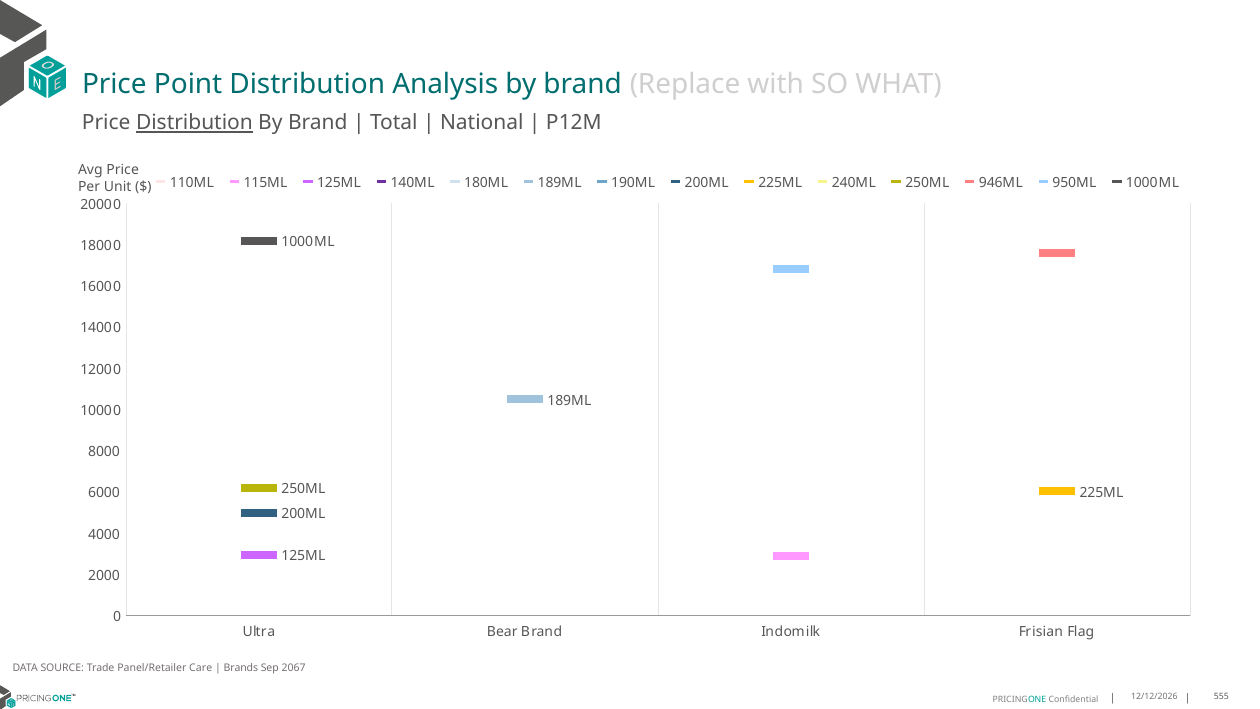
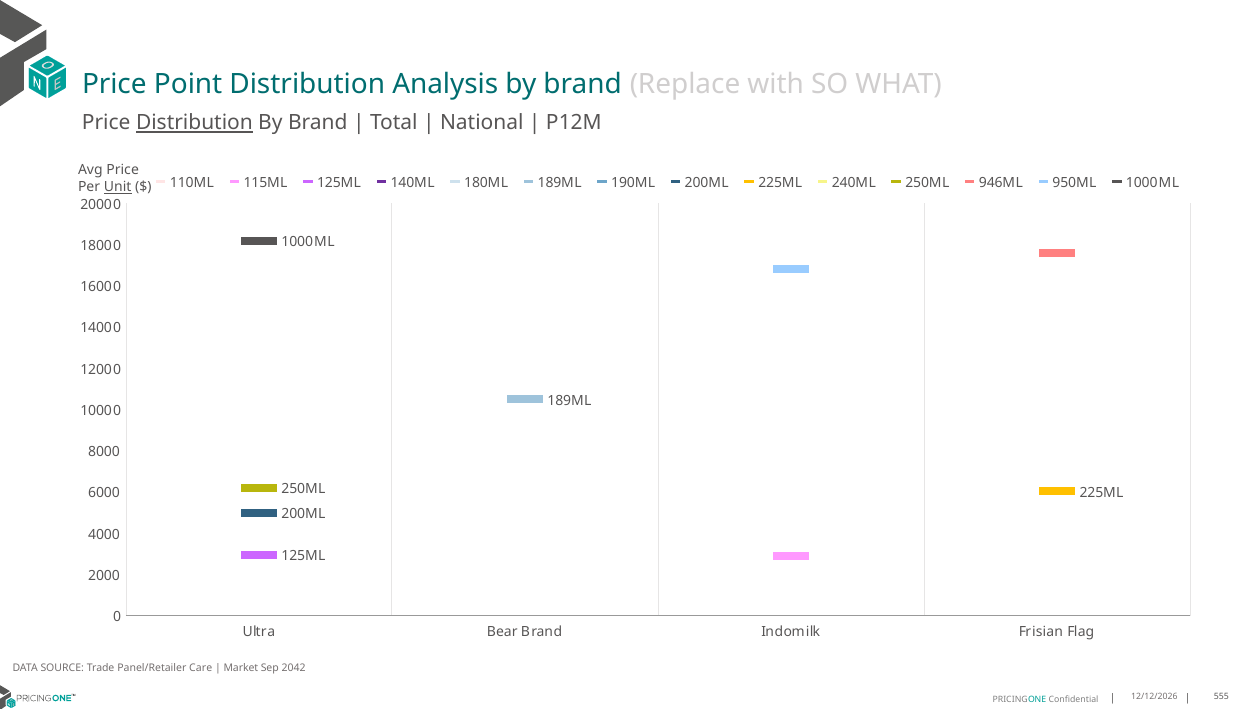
Unit underline: none -> present
Brands: Brands -> Market
2067: 2067 -> 2042
